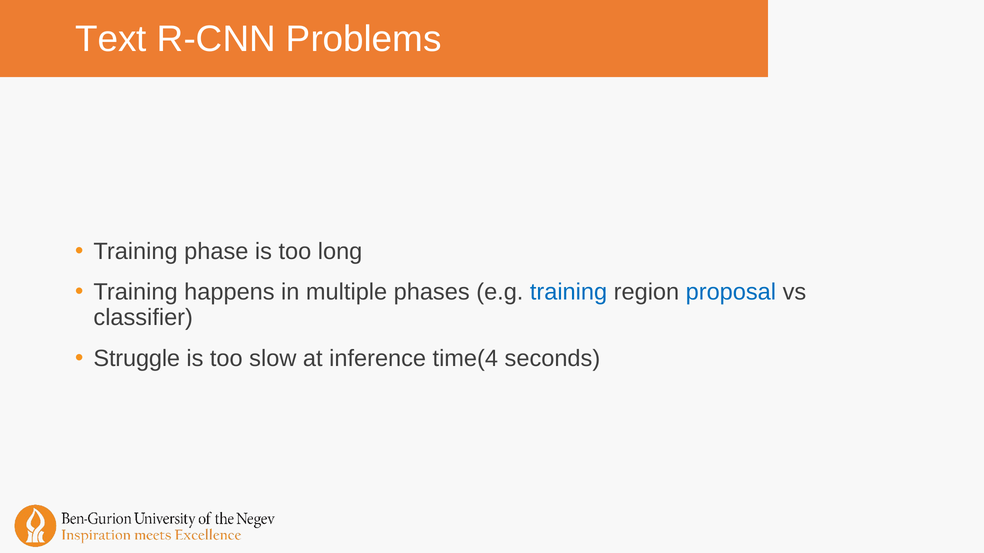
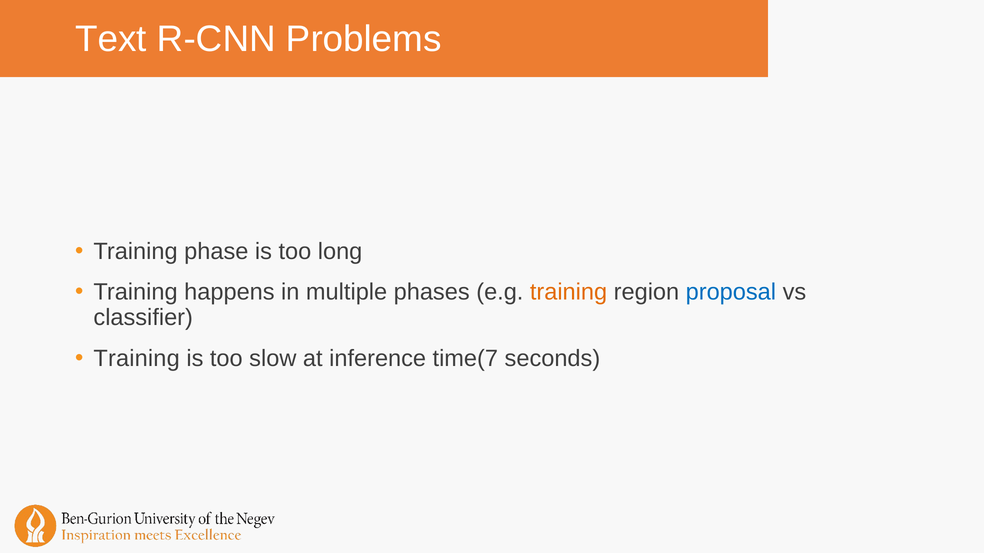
training at (569, 292) colour: blue -> orange
Struggle at (137, 359): Struggle -> Training
time(4: time(4 -> time(7
